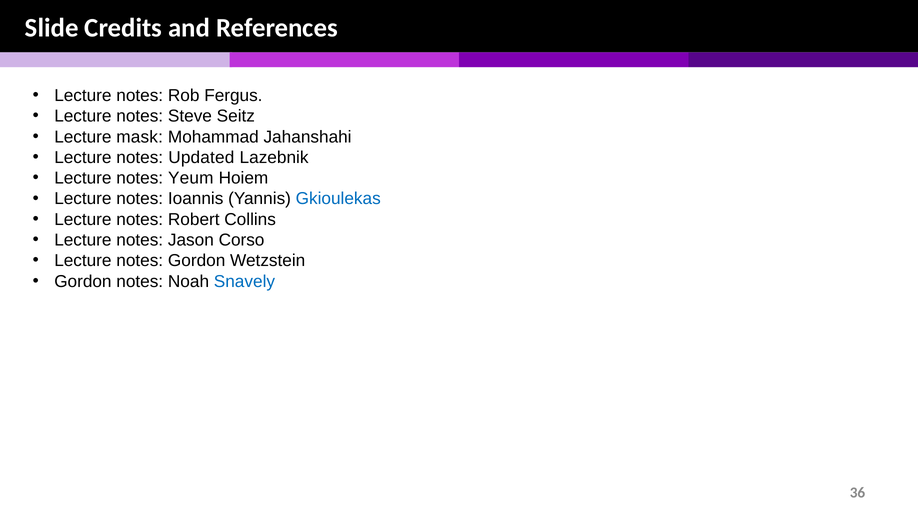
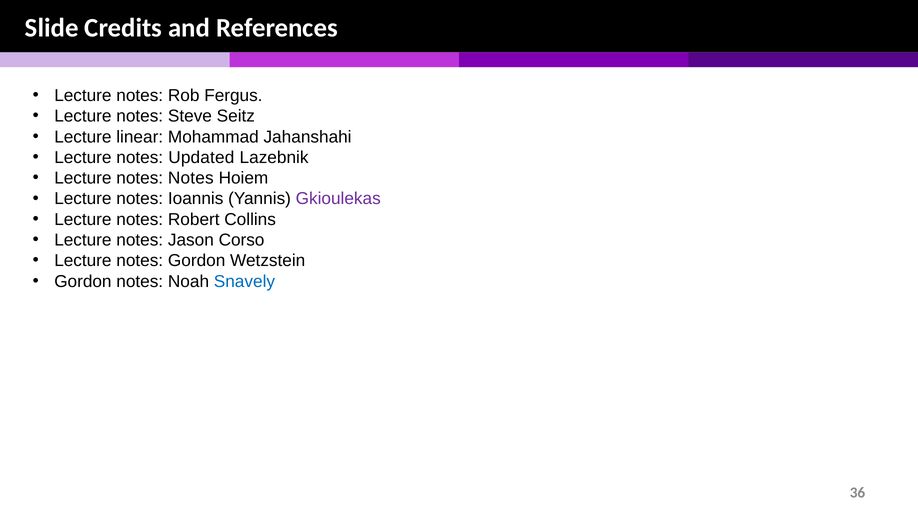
mask: mask -> linear
notes Yeum: Yeum -> Notes
Gkioulekas colour: blue -> purple
